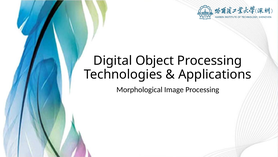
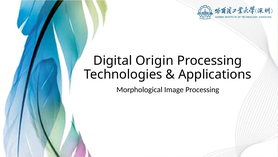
Object: Object -> Origin
